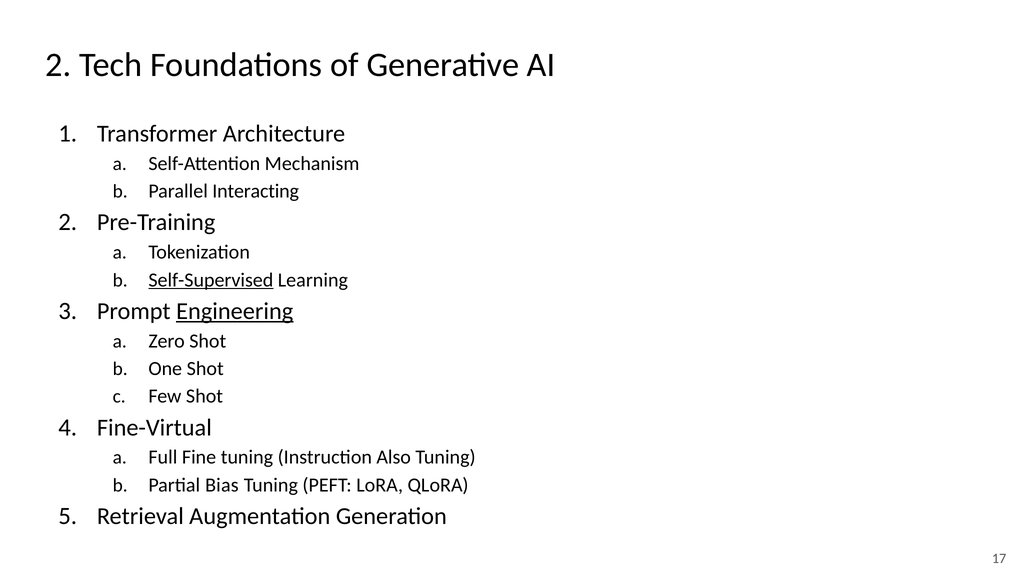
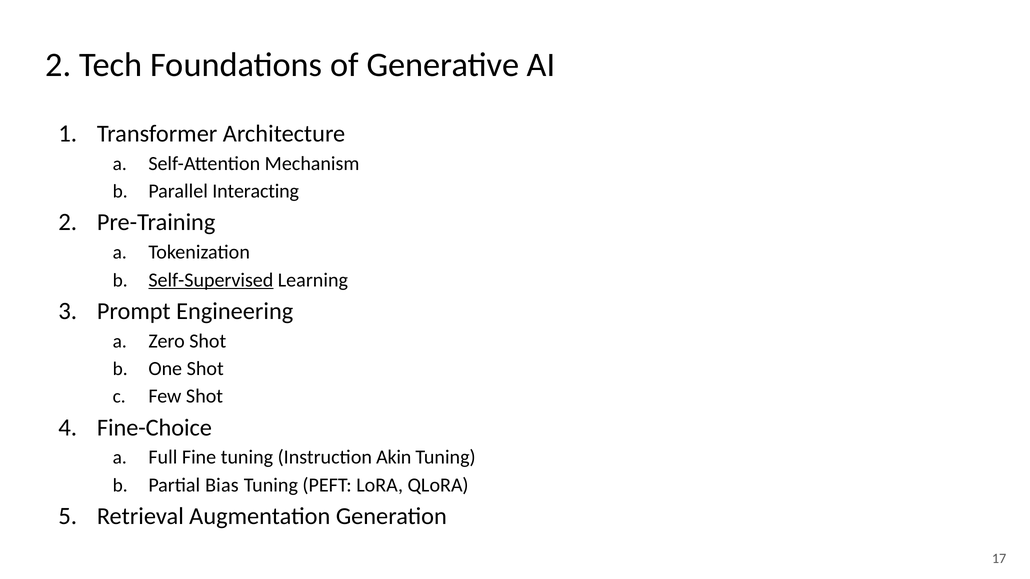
Engineering underline: present -> none
Fine-Virtual: Fine-Virtual -> Fine-Choice
Also: Also -> Akin
